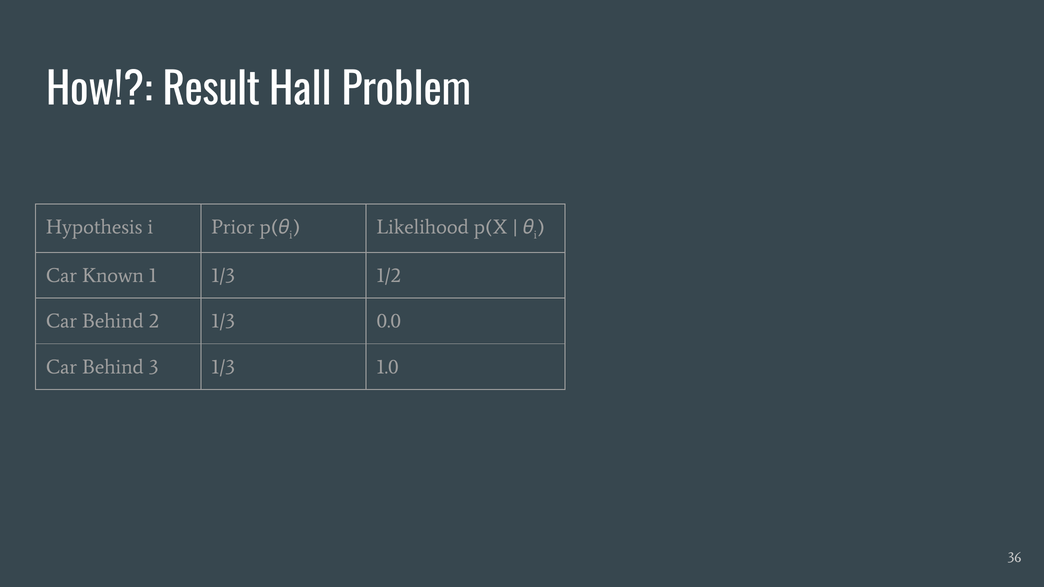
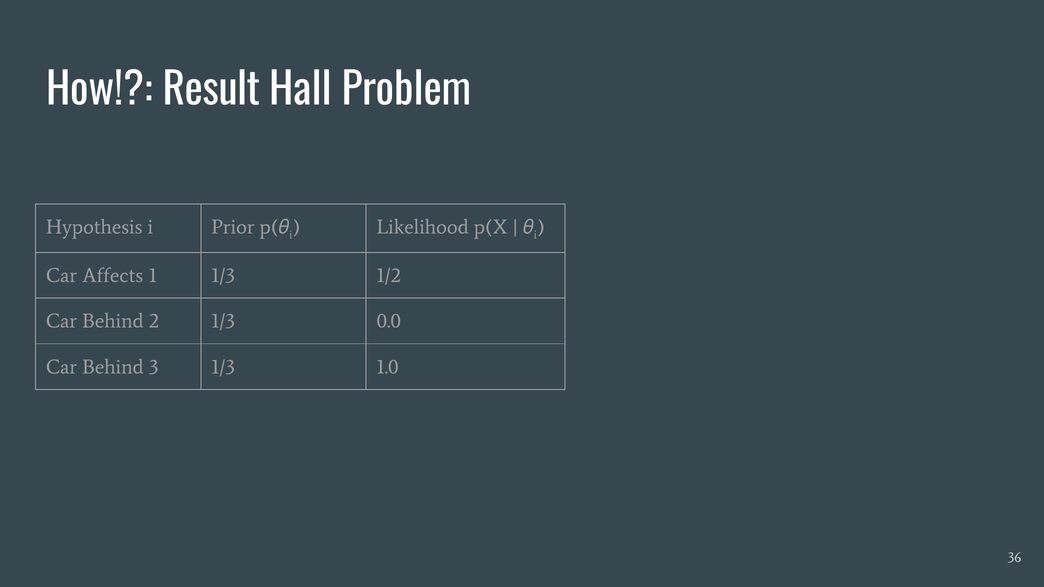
Known: Known -> Affects
